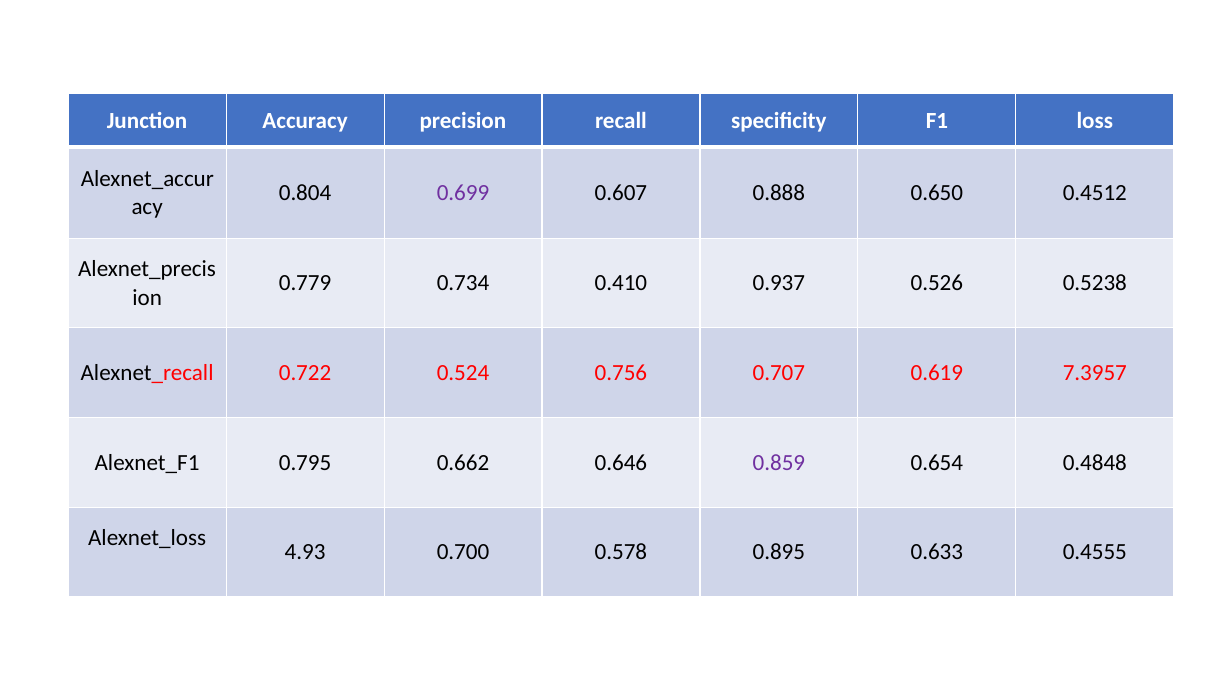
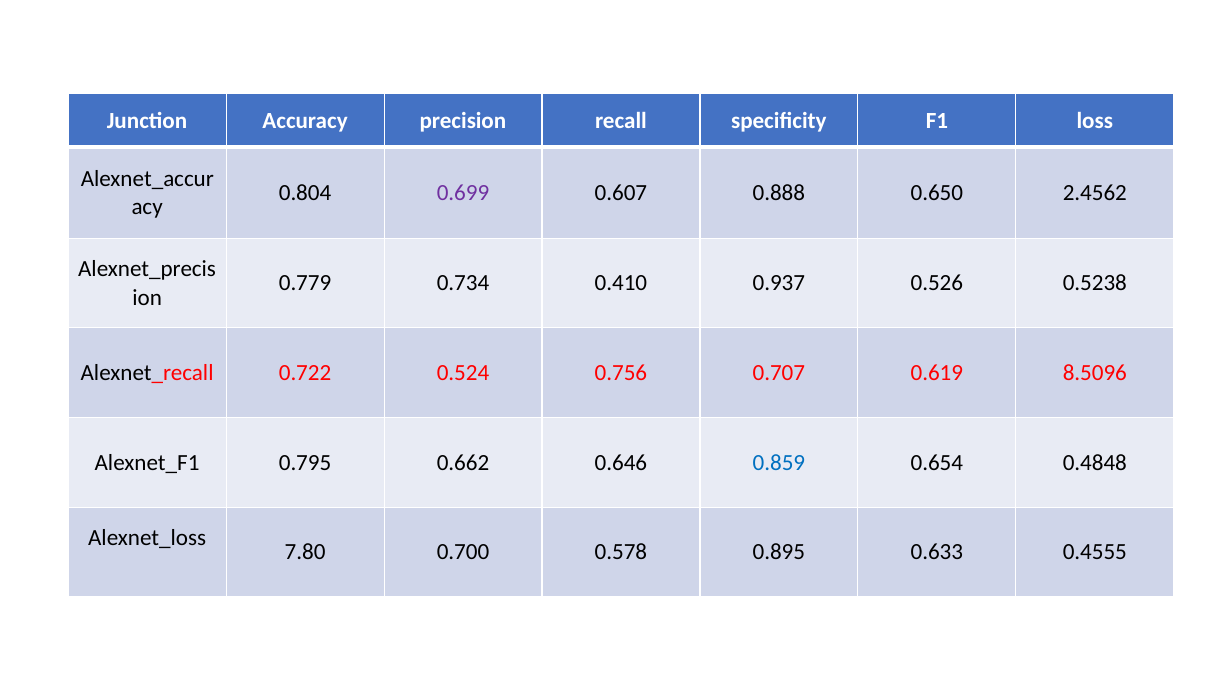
0.4512: 0.4512 -> 2.4562
7.3957: 7.3957 -> 8.5096
0.859 colour: purple -> blue
4.93: 4.93 -> 7.80
